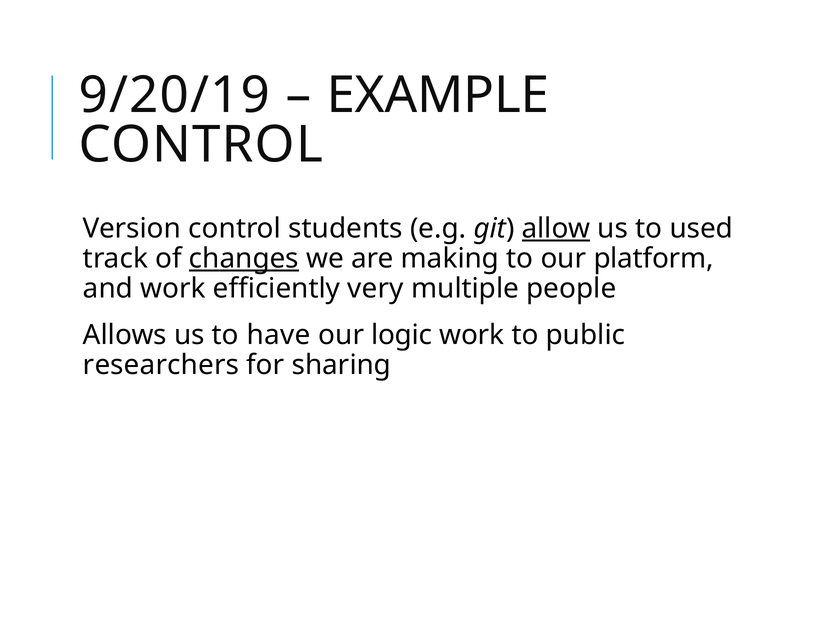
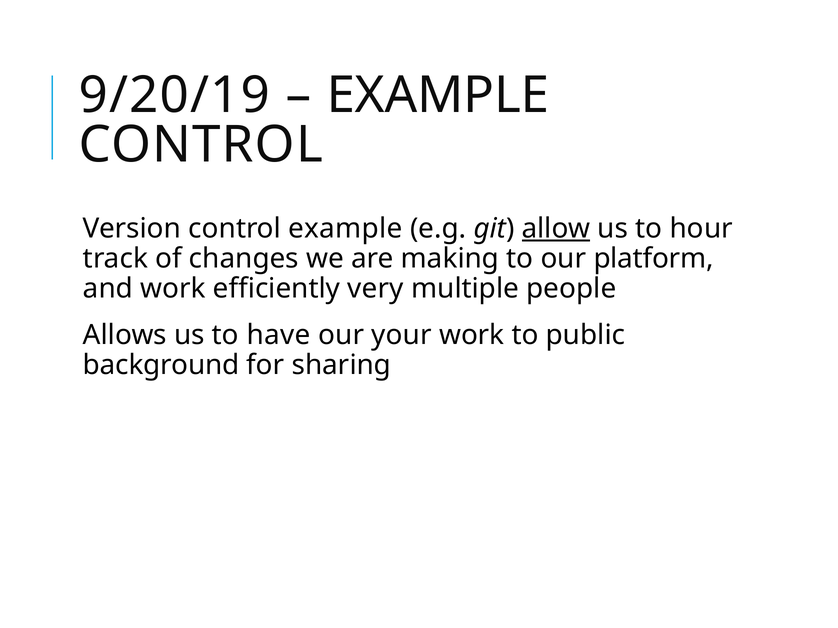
control students: students -> example
used: used -> hour
changes underline: present -> none
logic: logic -> your
researchers: researchers -> background
